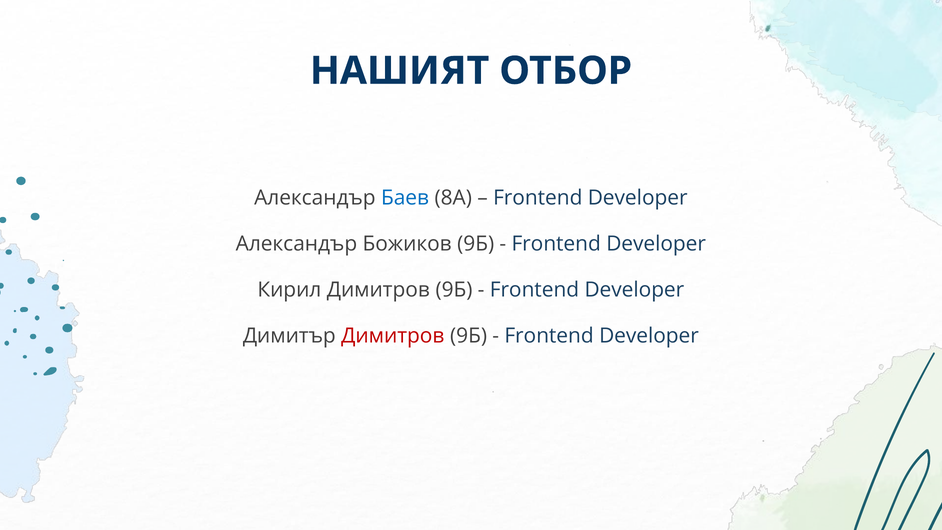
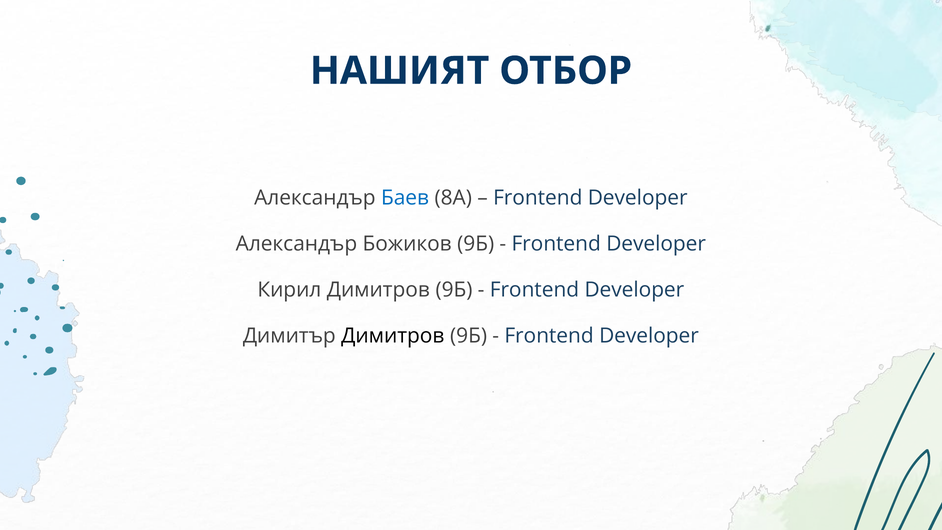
Димитров at (393, 336) colour: red -> black
